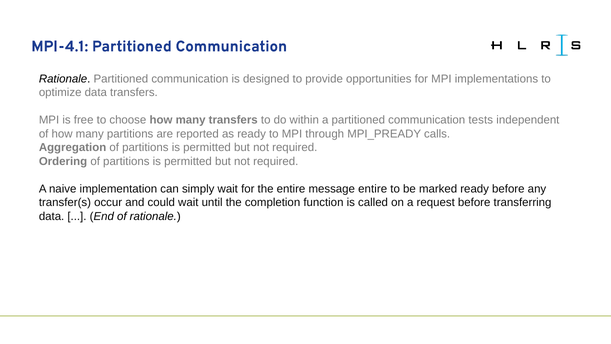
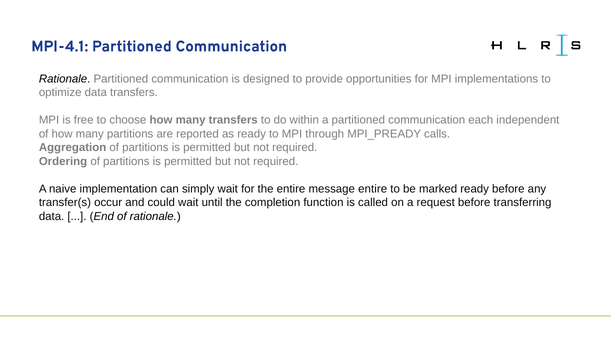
tests: tests -> each
